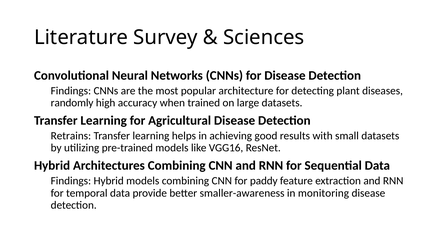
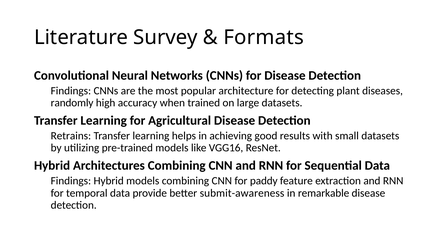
Sciences: Sciences -> Formats
smaller-awareness: smaller-awareness -> submit-awareness
monitoring: monitoring -> remarkable
